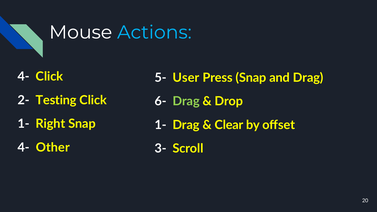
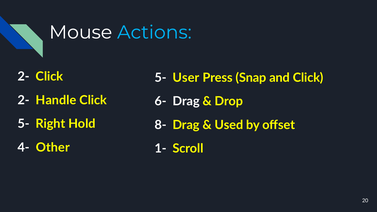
4- at (24, 77): 4- -> 2-
and Drag: Drag -> Click
Testing: Testing -> Handle
Drag at (186, 101) colour: light green -> white
1- at (24, 124): 1- -> 5-
Right Snap: Snap -> Hold
1- at (161, 125): 1- -> 8-
Clear: Clear -> Used
3-: 3- -> 1-
